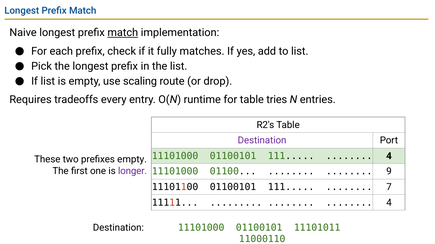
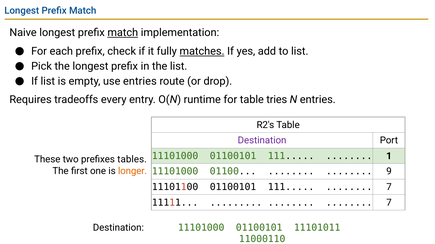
matches underline: none -> present
use scaling: scaling -> entries
4 at (389, 156): 4 -> 1
prefixes empty: empty -> tables
longer colour: purple -> orange
4 at (389, 203): 4 -> 7
